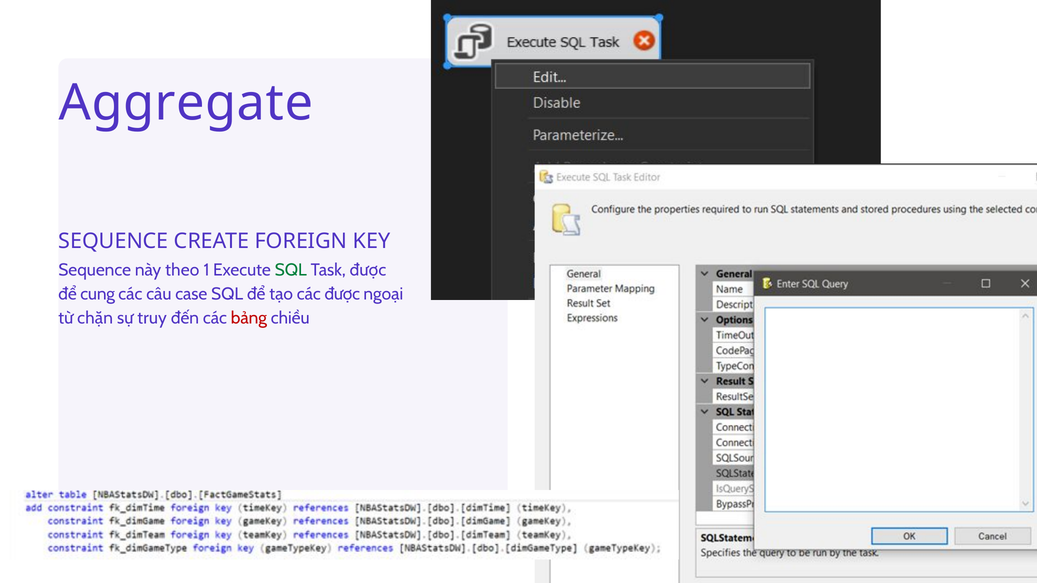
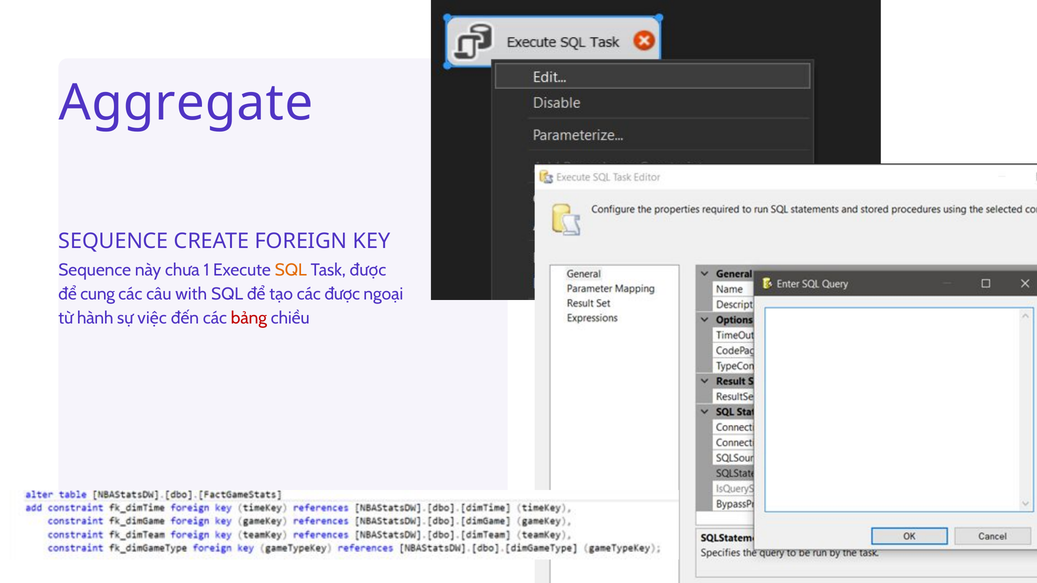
theo: theo -> chưa
SQL at (291, 270) colour: green -> orange
case: case -> with
chặn: chặn -> hành
truy: truy -> việc
